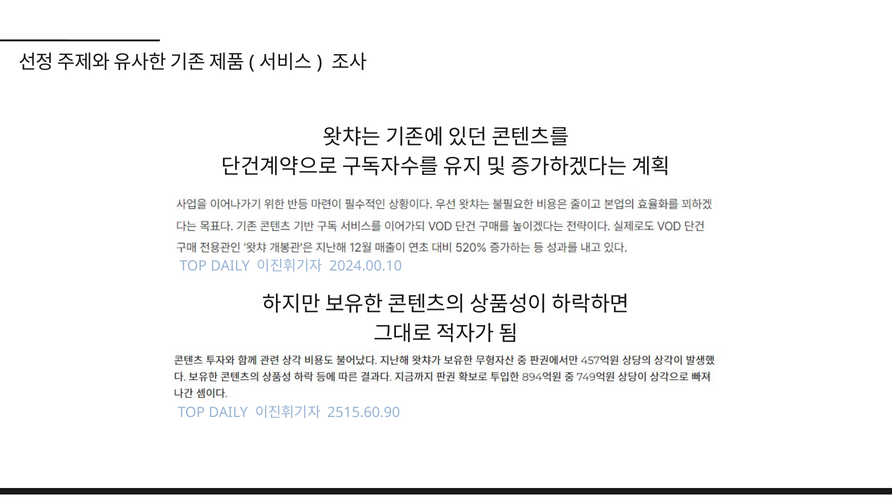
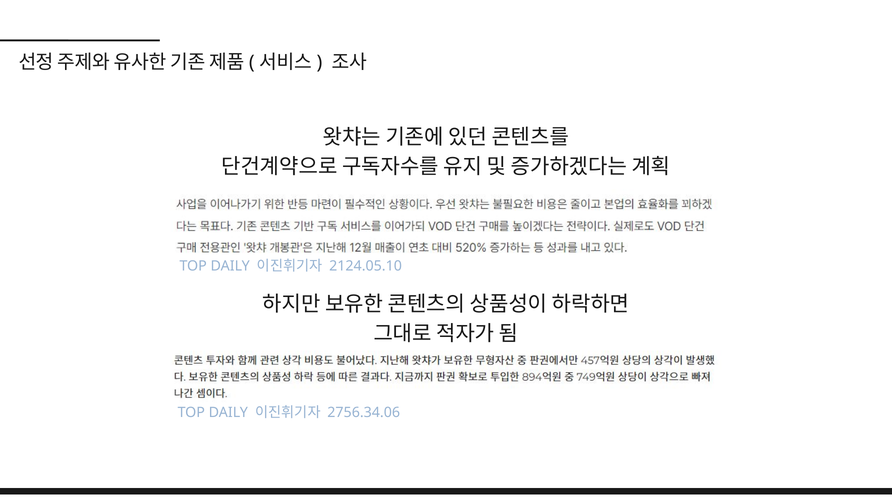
2024.00.10: 2024.00.10 -> 2124.05.10
2515.60.90: 2515.60.90 -> 2756.34.06
